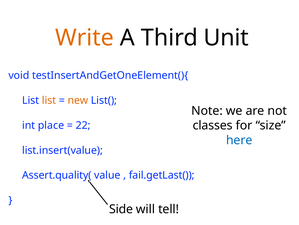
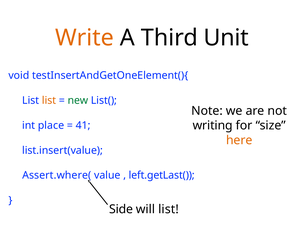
new colour: orange -> green
classes: classes -> writing
22: 22 -> 41
here colour: blue -> orange
Assert.quality(: Assert.quality( -> Assert.where(
fail.getLast(: fail.getLast( -> left.getLast(
will tell: tell -> list
